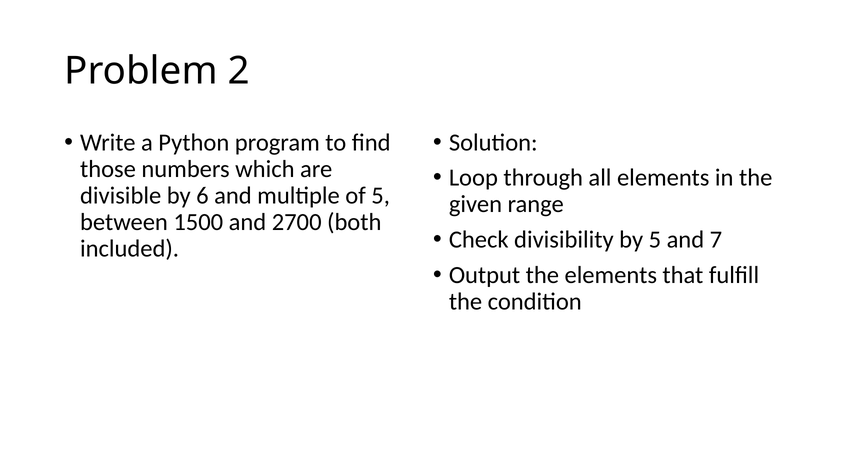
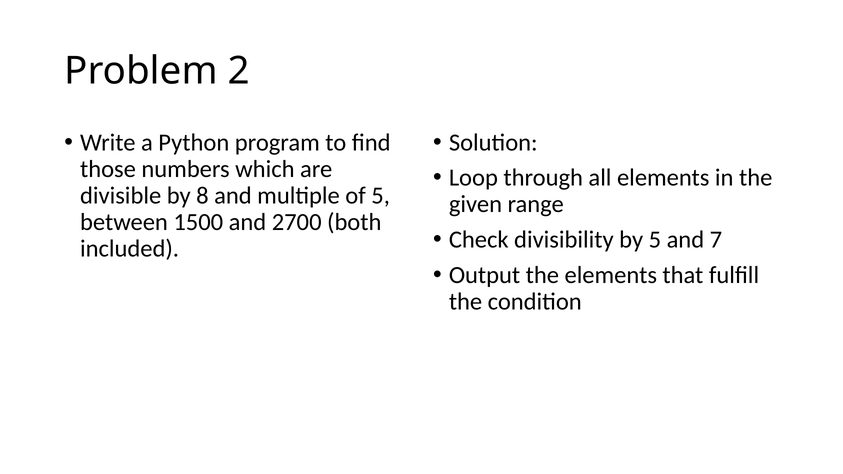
6: 6 -> 8
